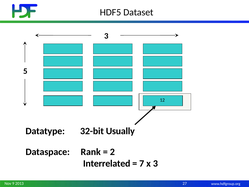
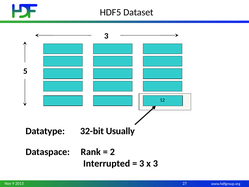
Interrelated: Interrelated -> Interrupted
7 at (142, 163): 7 -> 3
